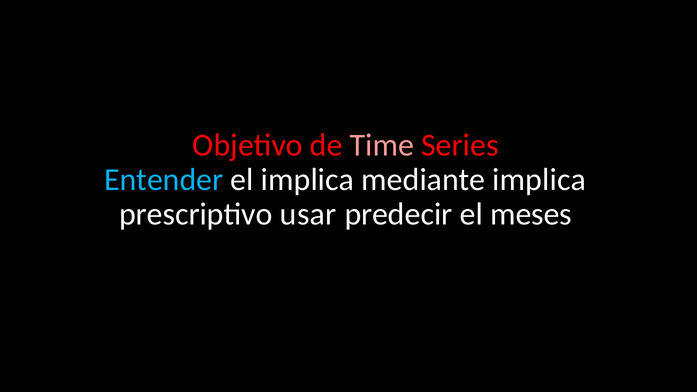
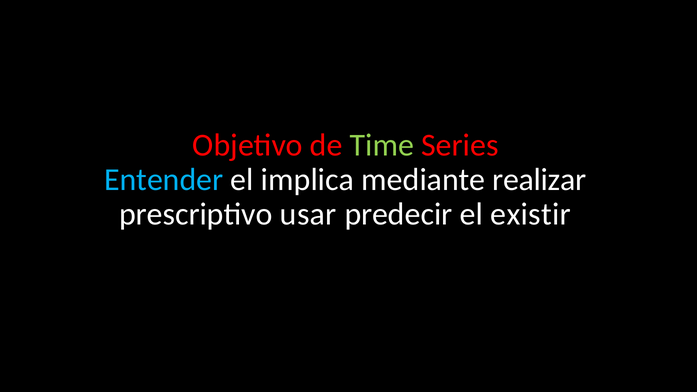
Time colour: pink -> light green
mediante implica: implica -> realizar
meses: meses -> existir
